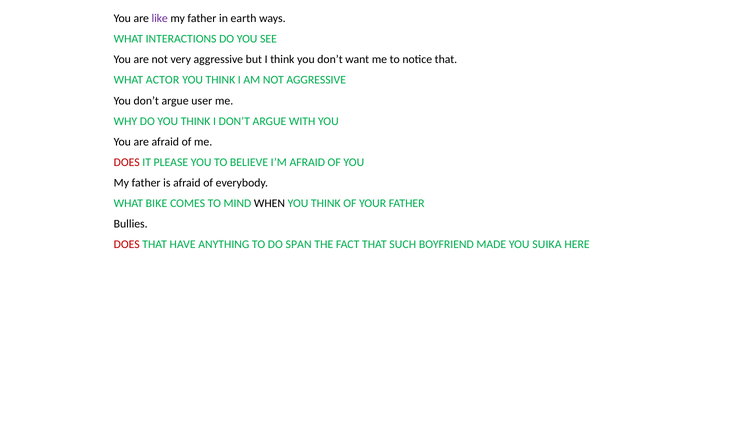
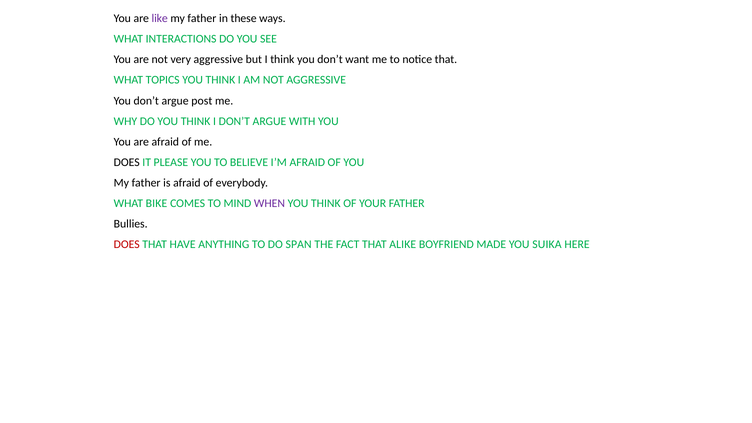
earth: earth -> these
ACTOR: ACTOR -> TOPICS
user: user -> post
DOES at (127, 162) colour: red -> black
WHEN colour: black -> purple
SUCH: SUCH -> ALIKE
